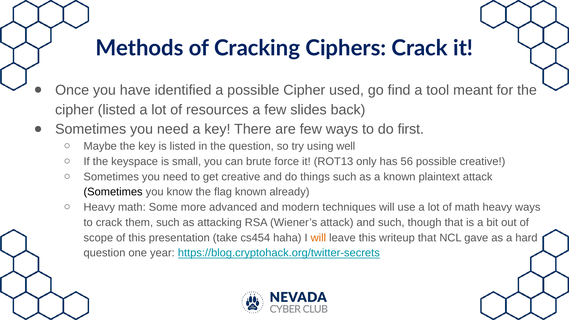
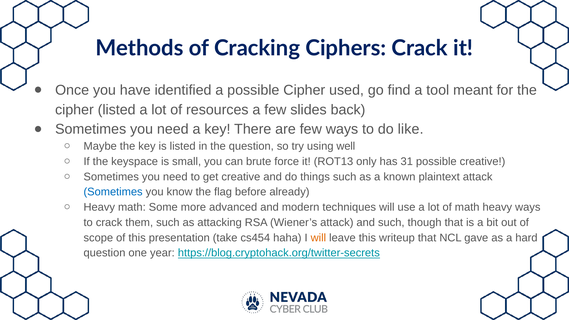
first: first -> like
56: 56 -> 31
Sometimes at (113, 192) colour: black -> blue
flag known: known -> before
